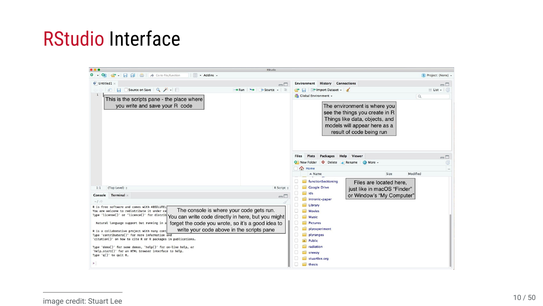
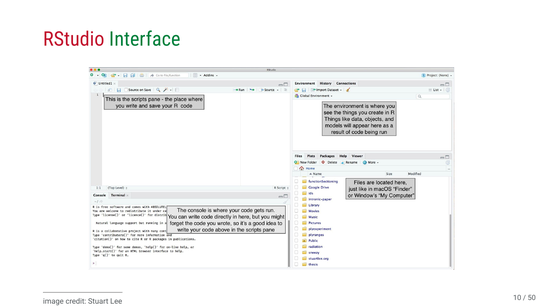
Interface colour: black -> green
